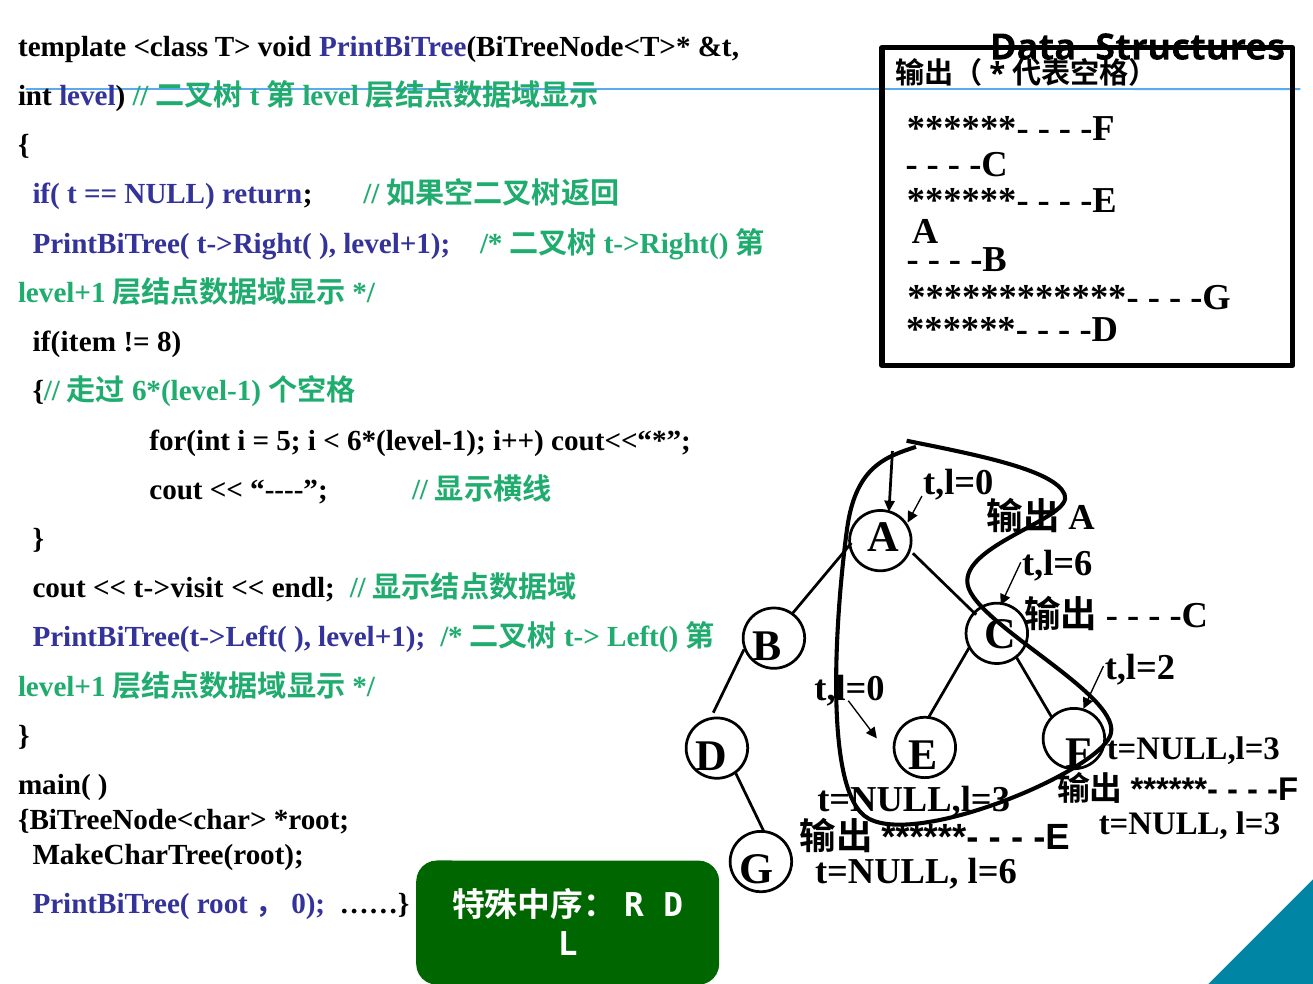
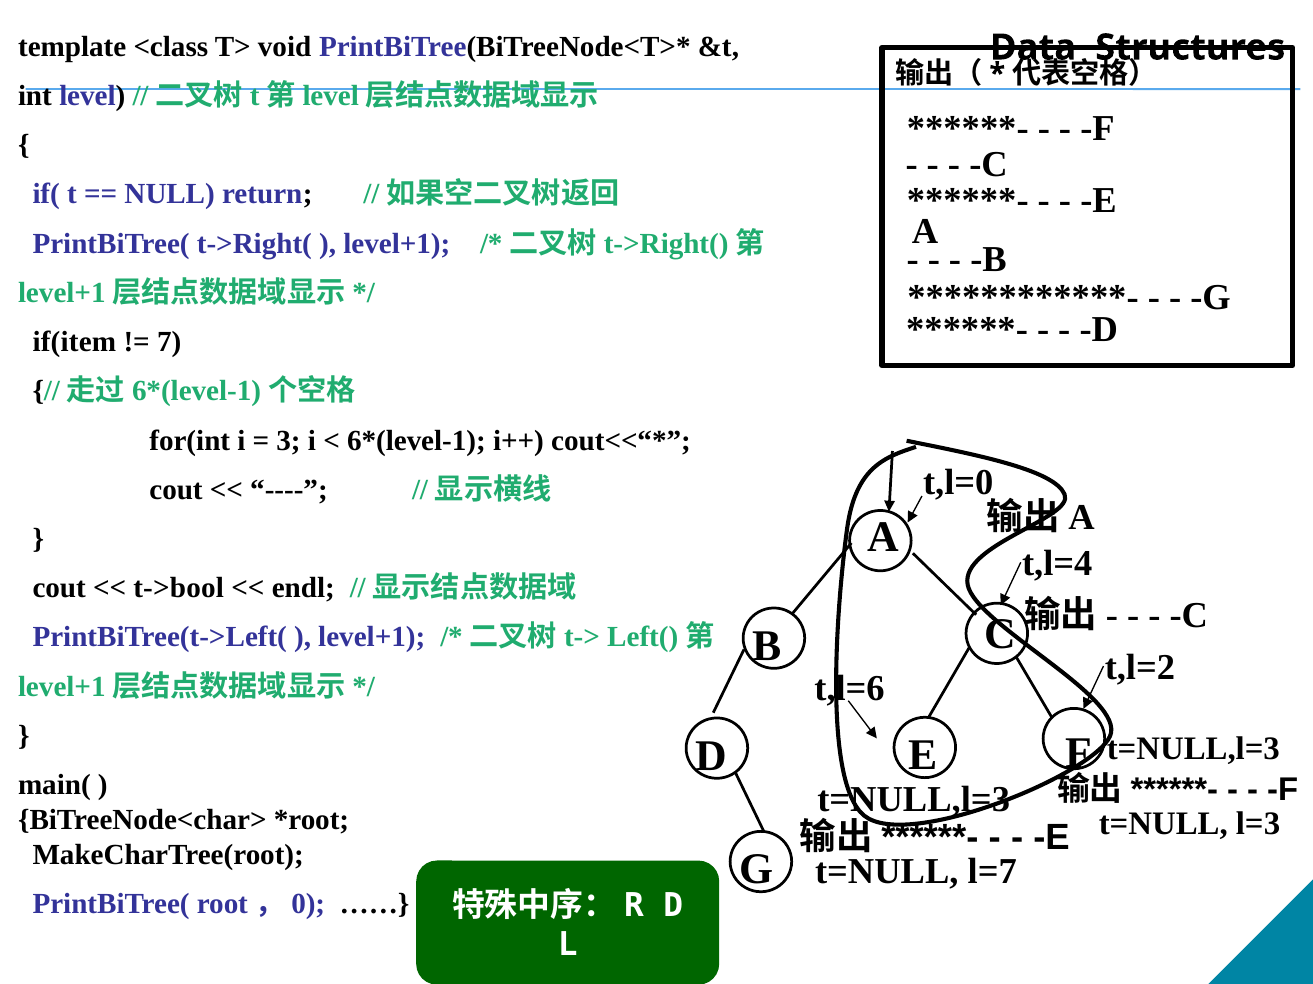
8: 8 -> 7
5: 5 -> 3
t,l=6: t,l=6 -> t,l=4
t->visit: t->visit -> t->bool
t,l=0 at (850, 689): t,l=0 -> t,l=6
l=6: l=6 -> l=7
